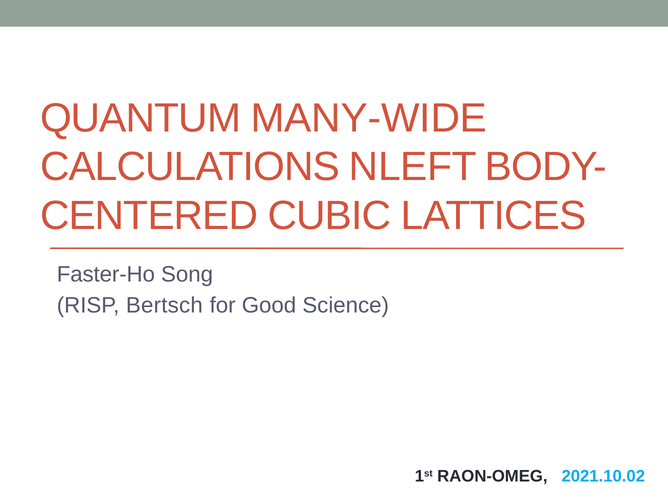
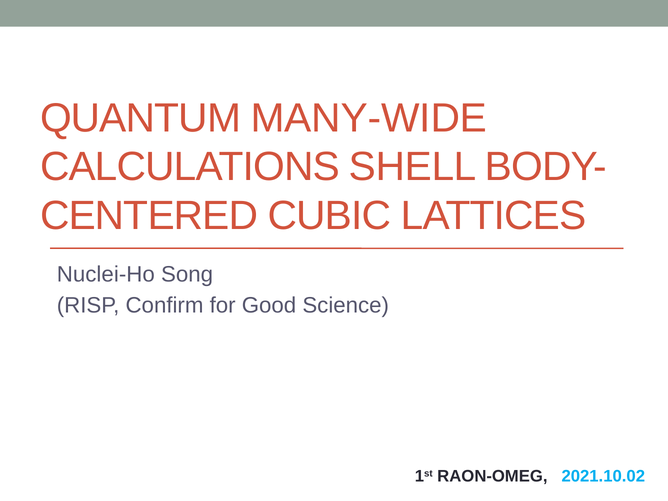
NLEFT: NLEFT -> SHELL
Faster-Ho: Faster-Ho -> Nuclei-Ho
Bertsch: Bertsch -> Confirm
